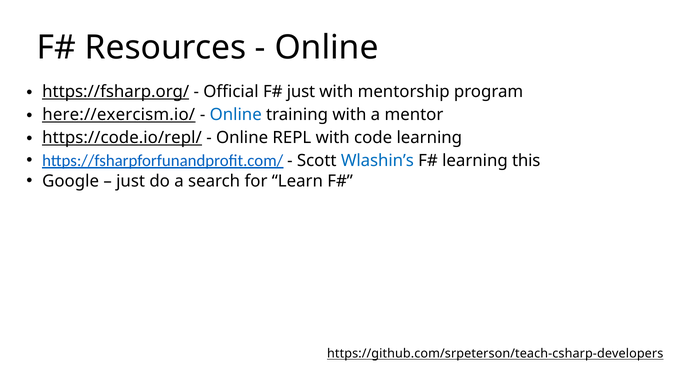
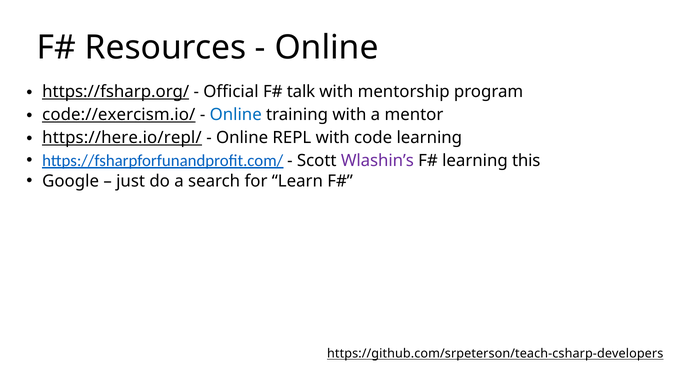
just at (301, 91): just -> talk
here://exercism.io/: here://exercism.io/ -> code://exercism.io/
https://code.io/repl/: https://code.io/repl/ -> https://here.io/repl/
Wlashin’s colour: blue -> purple
